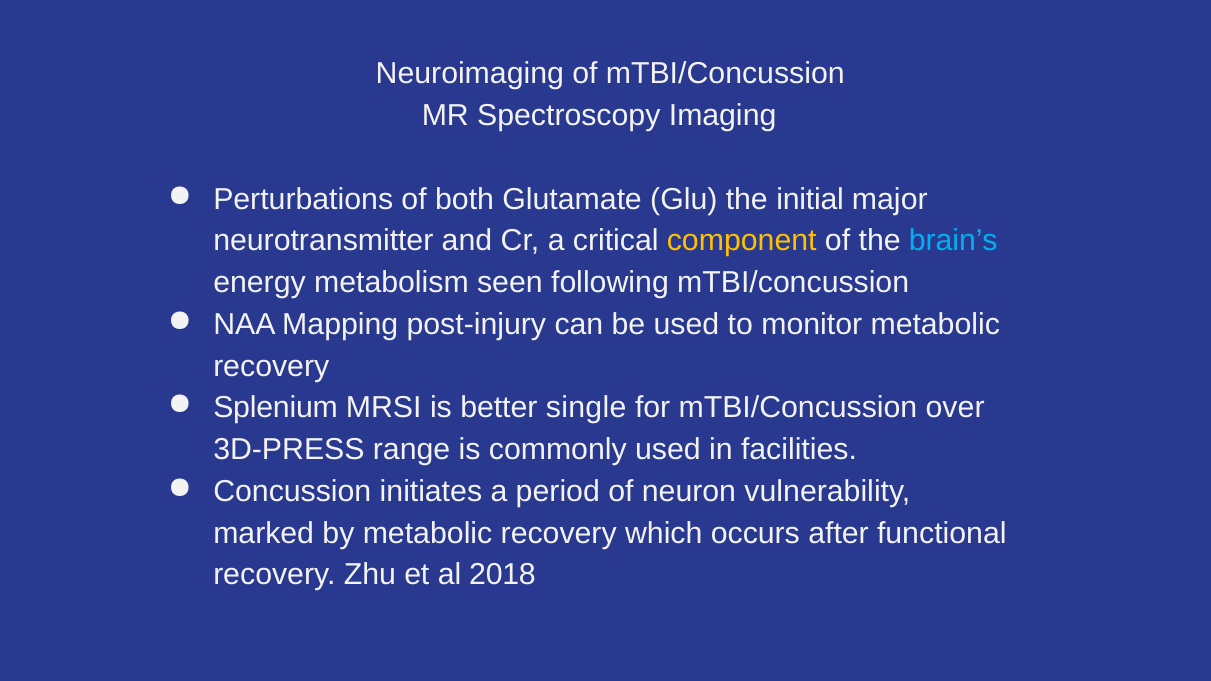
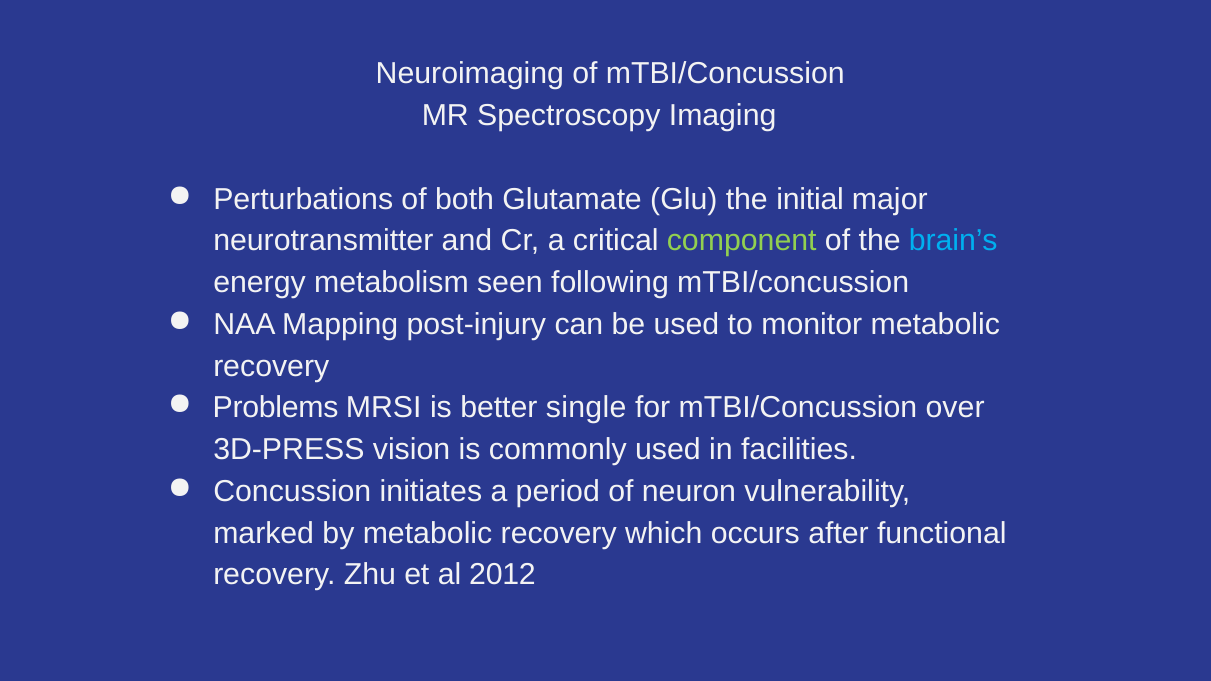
component colour: yellow -> light green
Splenium: Splenium -> Problems
range: range -> vision
2018: 2018 -> 2012
